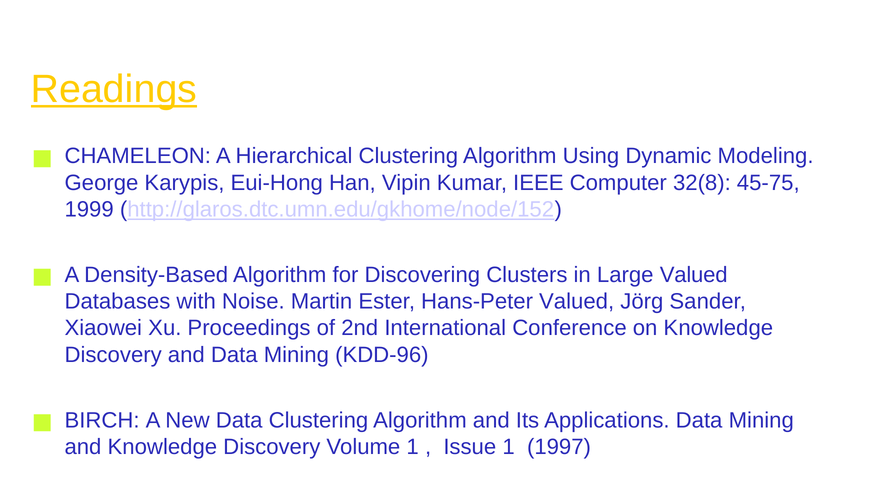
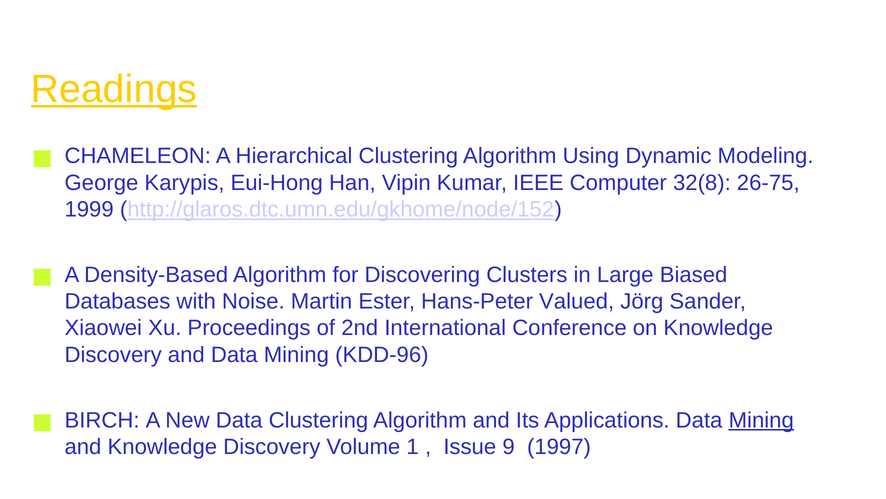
45-75: 45-75 -> 26-75
Large Valued: Valued -> Biased
Mining at (761, 420) underline: none -> present
Issue 1: 1 -> 9
